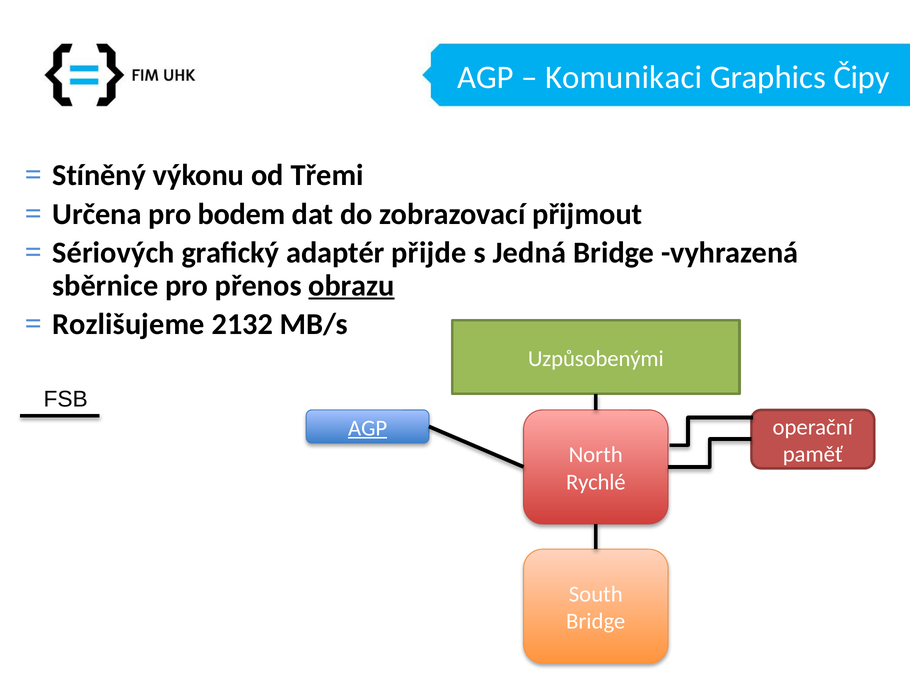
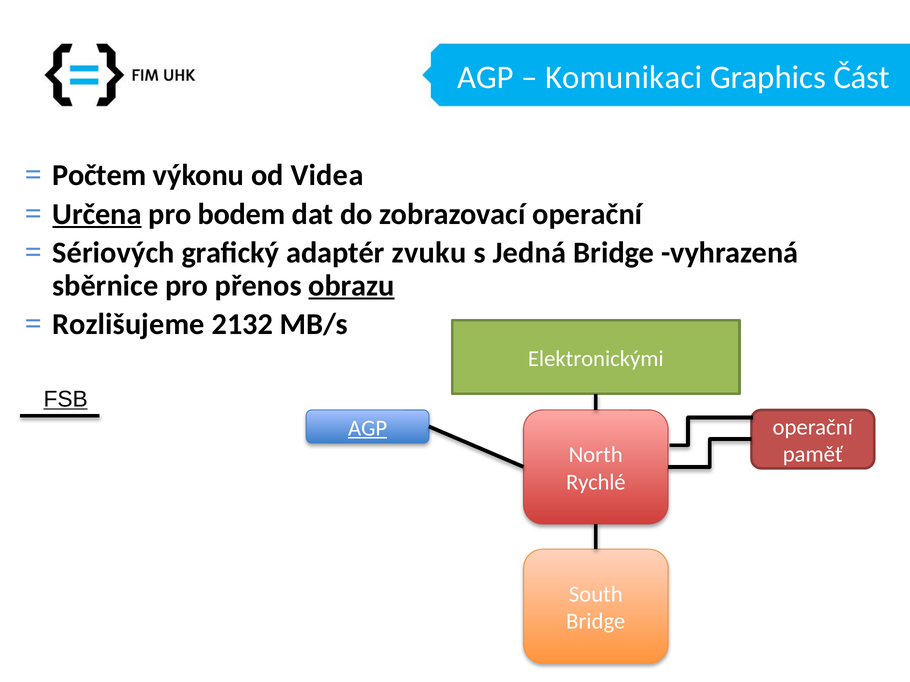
Čipy: Čipy -> Část
Stíněný: Stíněný -> Počtem
Třemi: Třemi -> Videa
Určena underline: none -> present
zobrazovací přijmout: přijmout -> operační
přijde: přijde -> zvuku
Uzpůsobenými: Uzpůsobenými -> Elektronickými
FSB underline: none -> present
